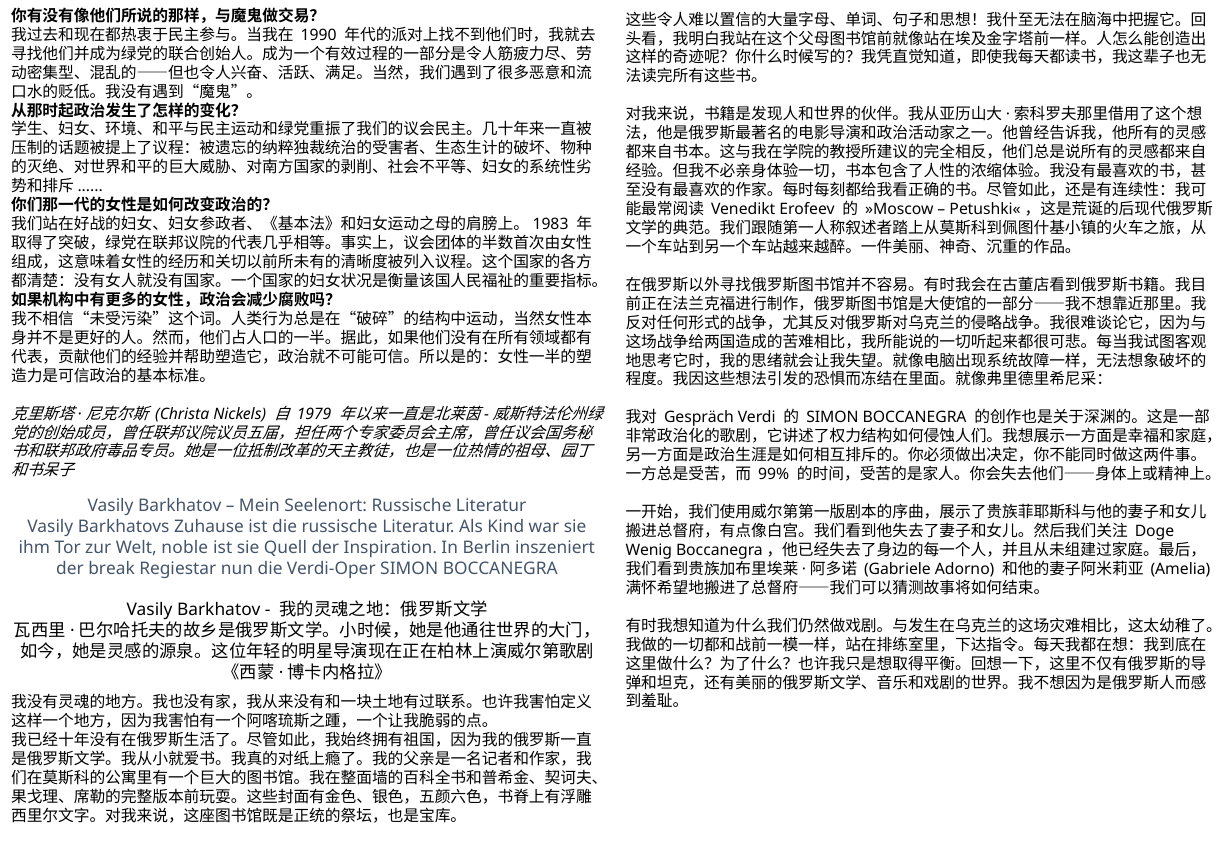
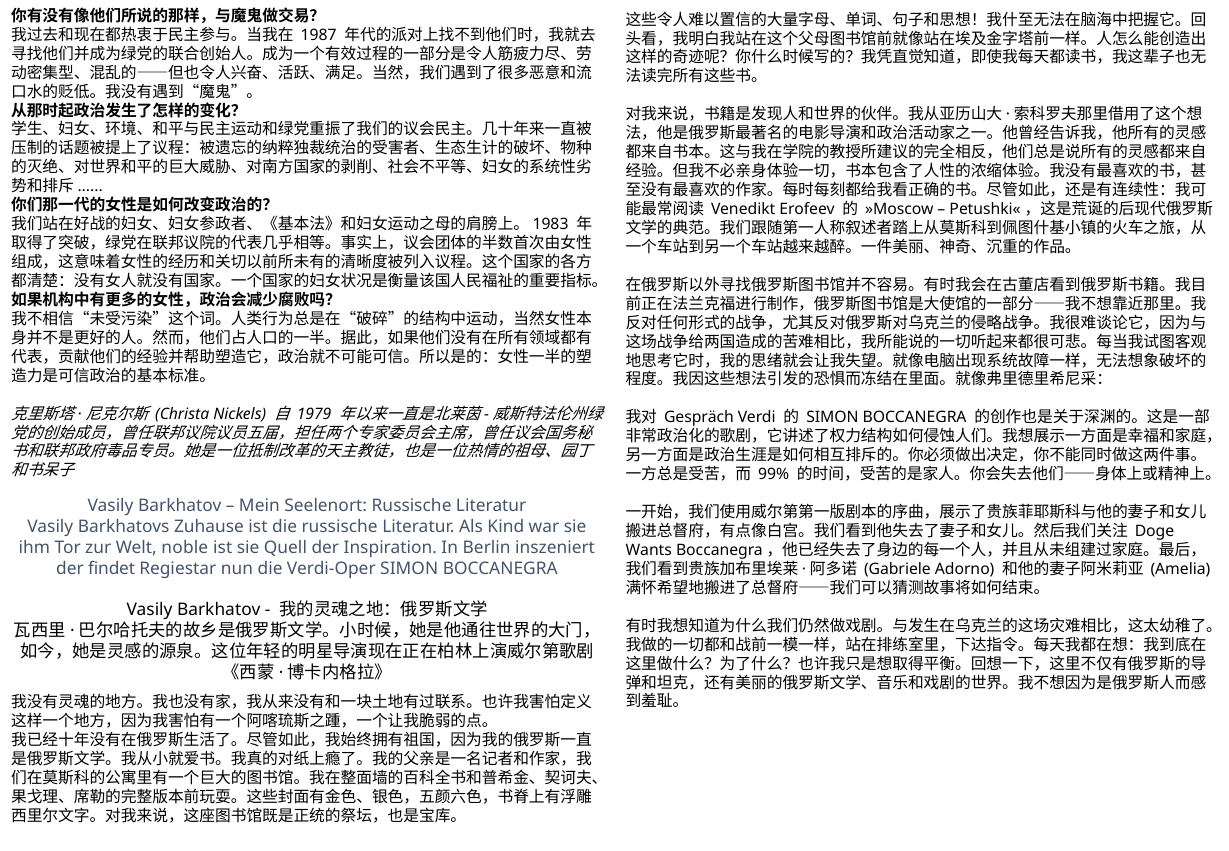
1990: 1990 -> 1987
Wenig: Wenig -> Wants
break: break -> findet
